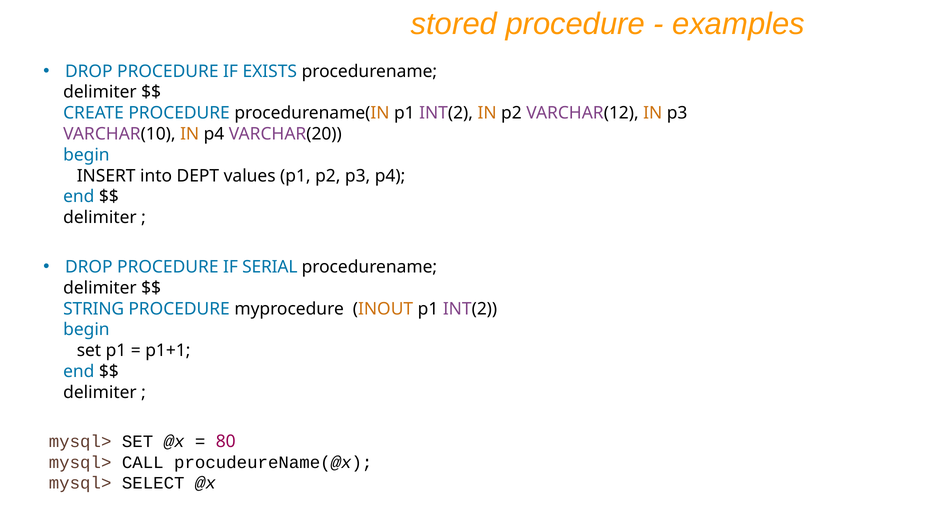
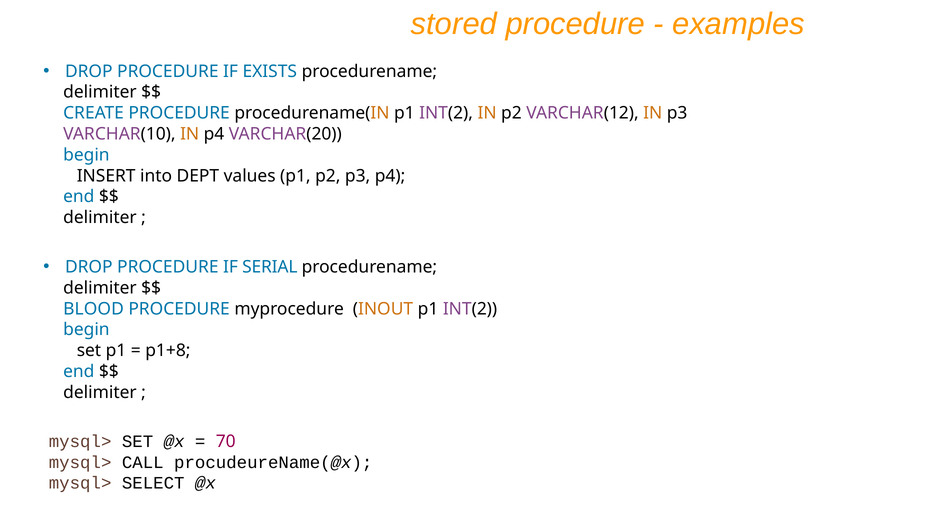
STRING: STRING -> BLOOD
p1+1: p1+1 -> p1+8
80: 80 -> 70
